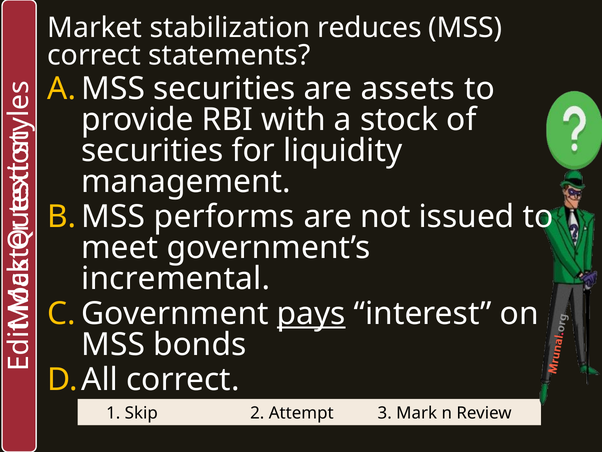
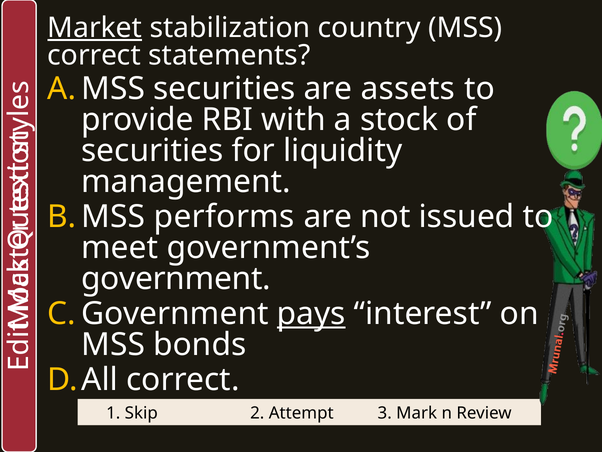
Market underline: none -> present
reduces: reduces -> country
incremental: incremental -> government
